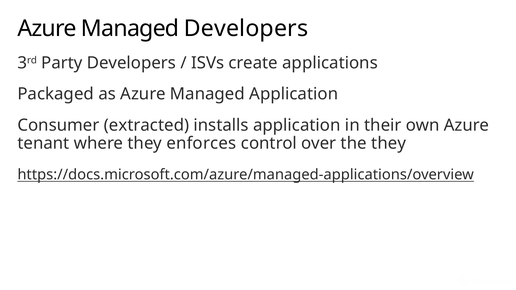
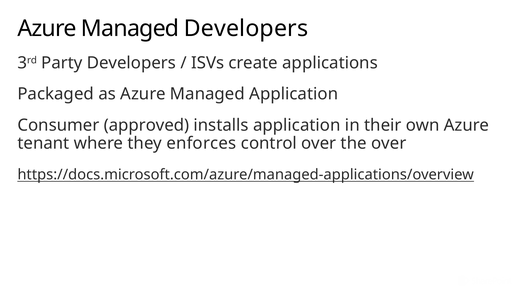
extracted: extracted -> approved
the they: they -> over
